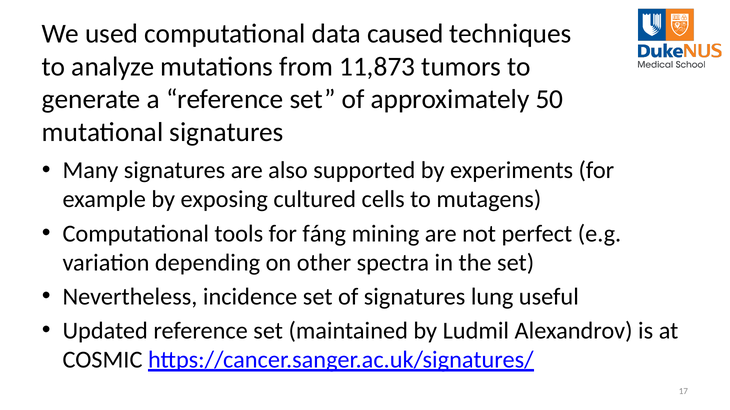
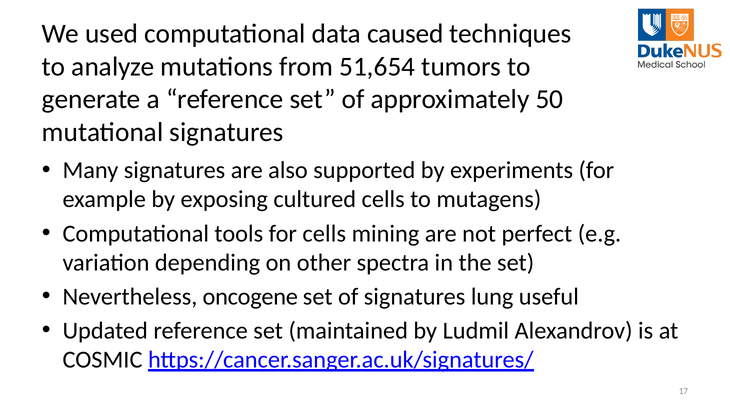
11,873: 11,873 -> 51,654
for fáng: fáng -> cells
incidence: incidence -> oncogene
